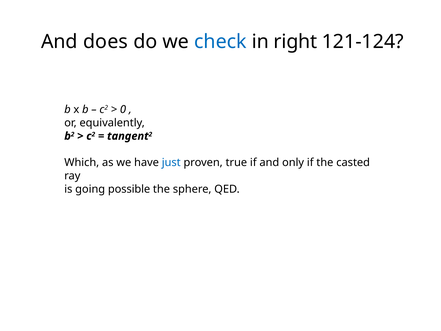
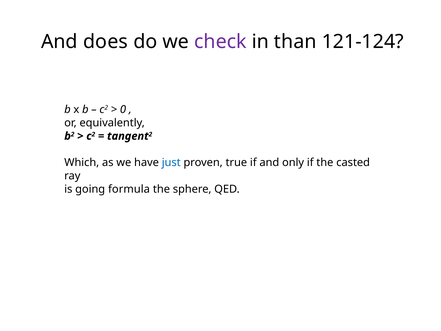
check colour: blue -> purple
right: right -> than
possible: possible -> formula
